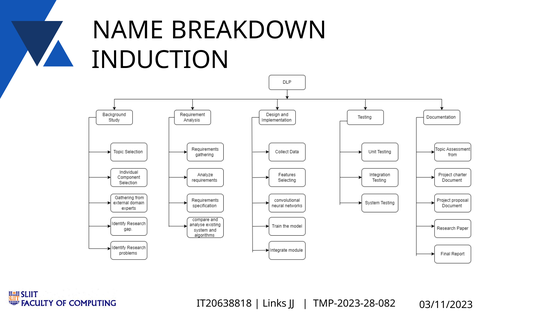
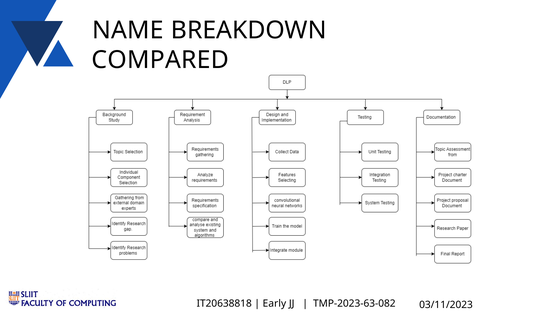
INDUCTION: INDUCTION -> COMPARED
Links: Links -> Early
TMP-2023-28-082: TMP-2023-28-082 -> TMP-2023-63-082
